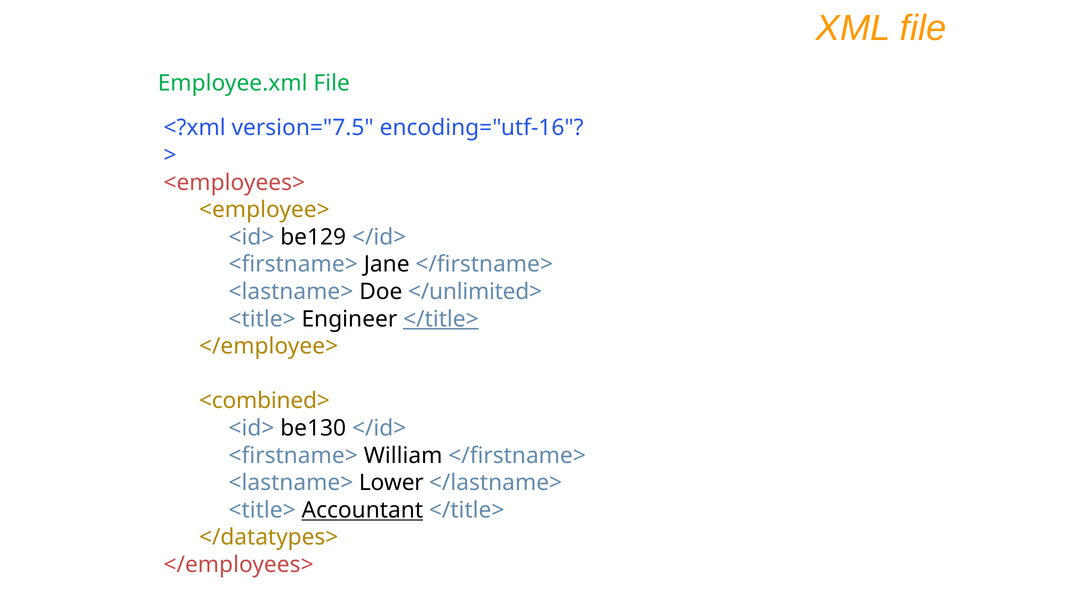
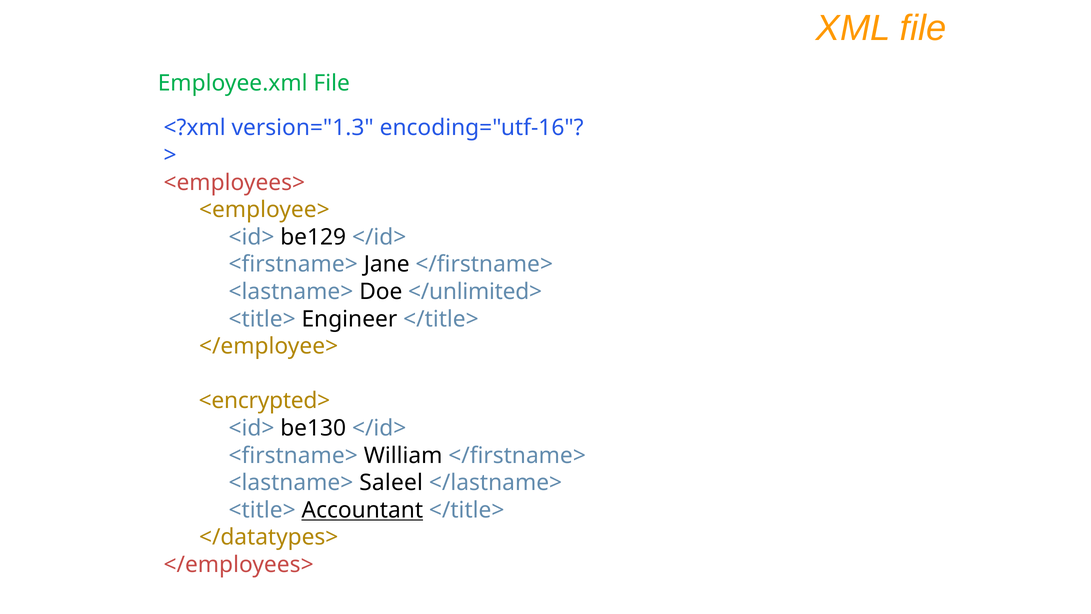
version="7.5: version="7.5 -> version="1.3
</title> at (441, 319) underline: present -> none
<combined>: <combined> -> <encrypted>
Lower: Lower -> Saleel
